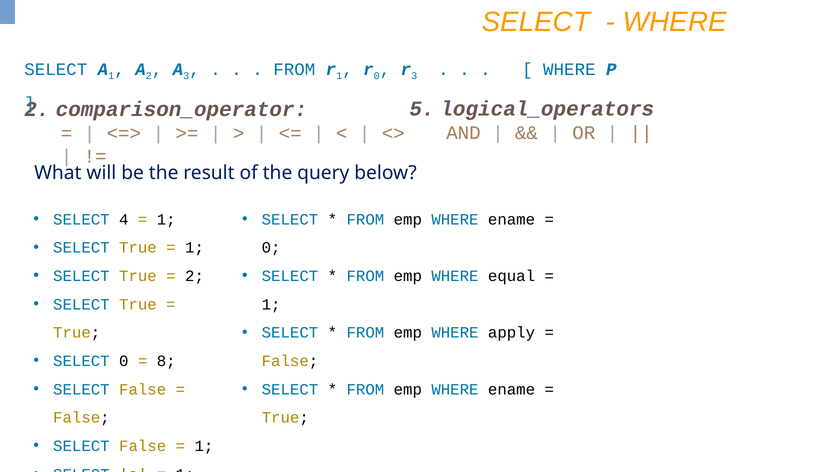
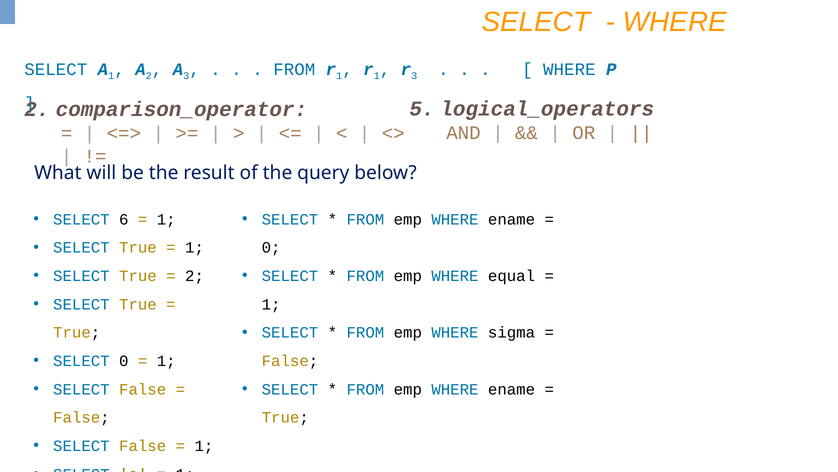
0 at (377, 76): 0 -> 1
4: 4 -> 6
apply: apply -> sigma
8 at (166, 361): 8 -> 1
